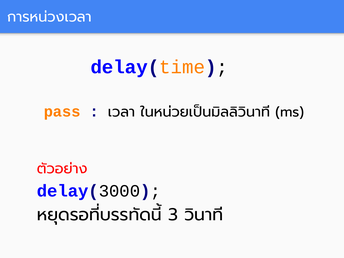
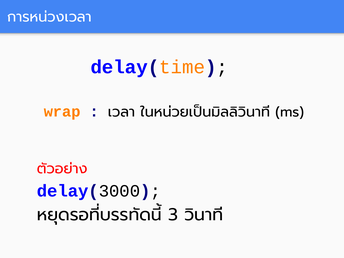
pass: pass -> wrap
